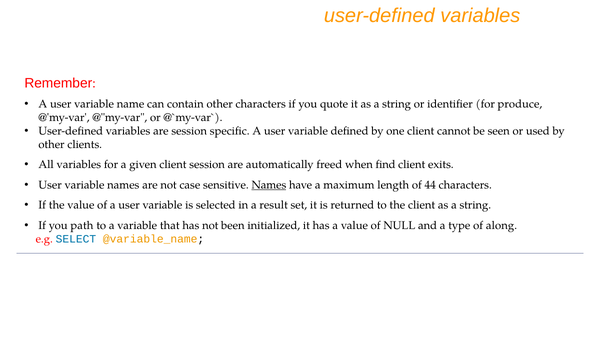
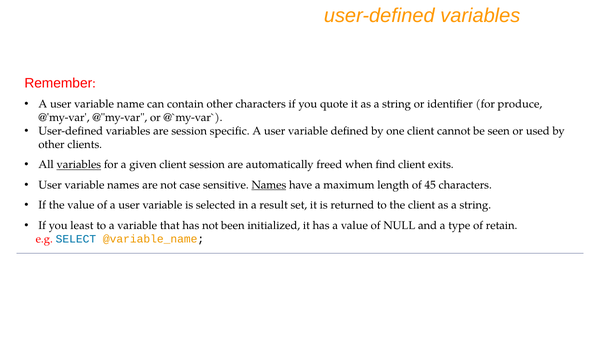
variables at (79, 165) underline: none -> present
44: 44 -> 45
path: path -> least
along: along -> retain
